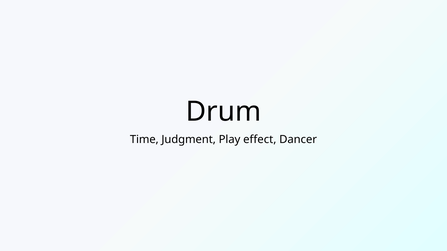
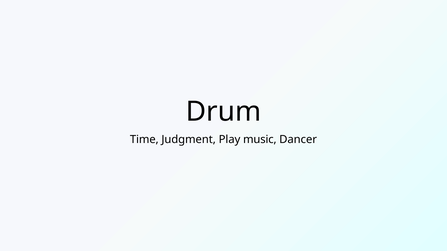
effect: effect -> music
